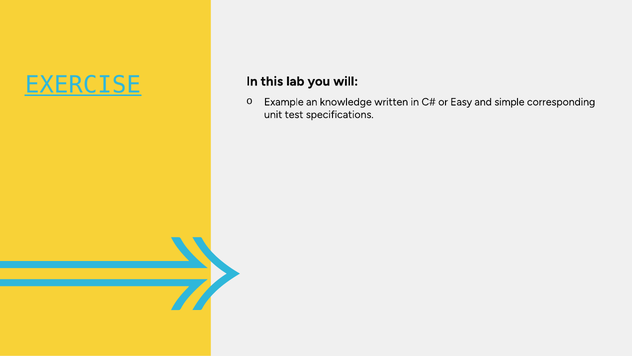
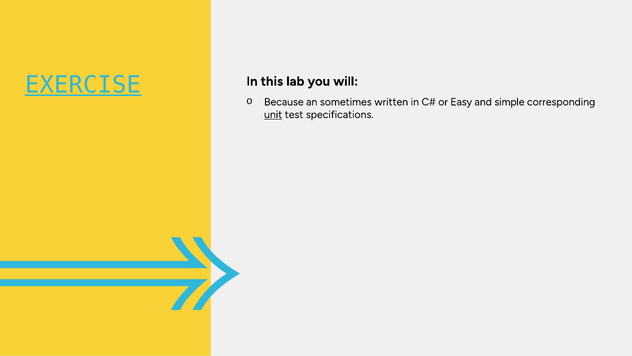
Example: Example -> Because
knowledge: knowledge -> sometimes
unit underline: none -> present
